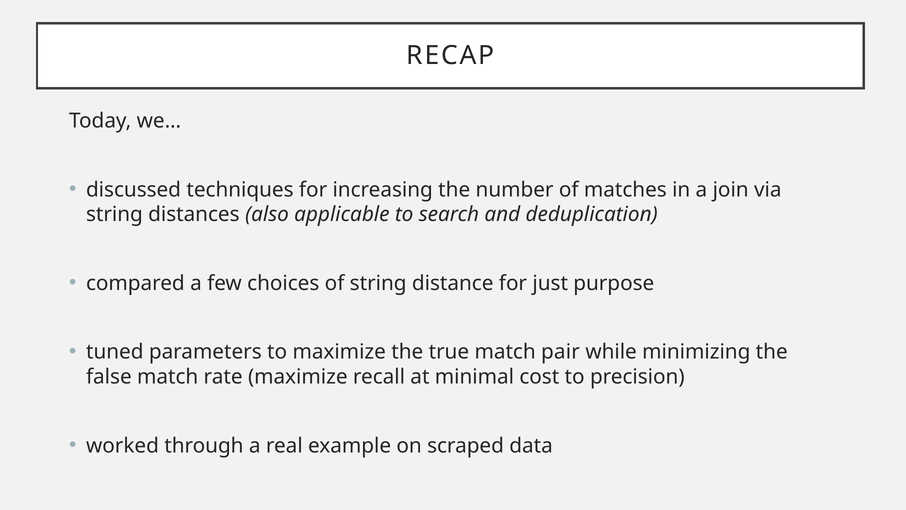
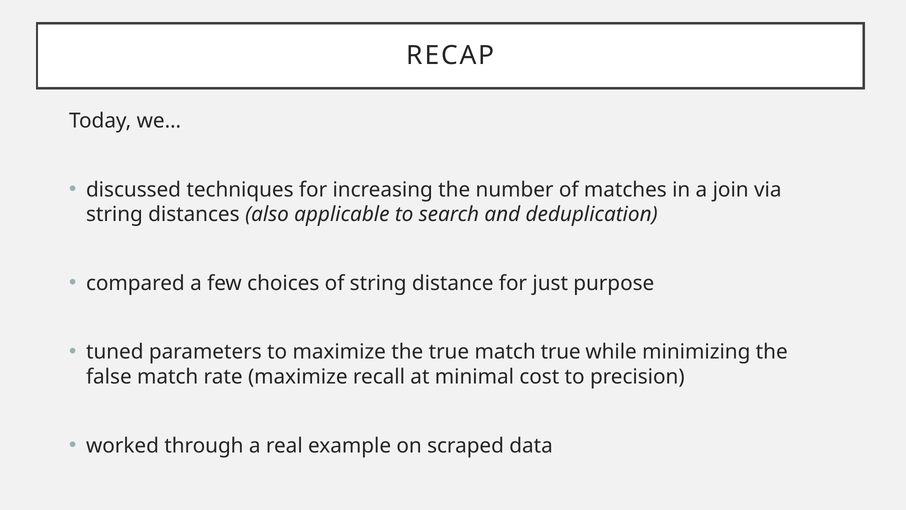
match pair: pair -> true
